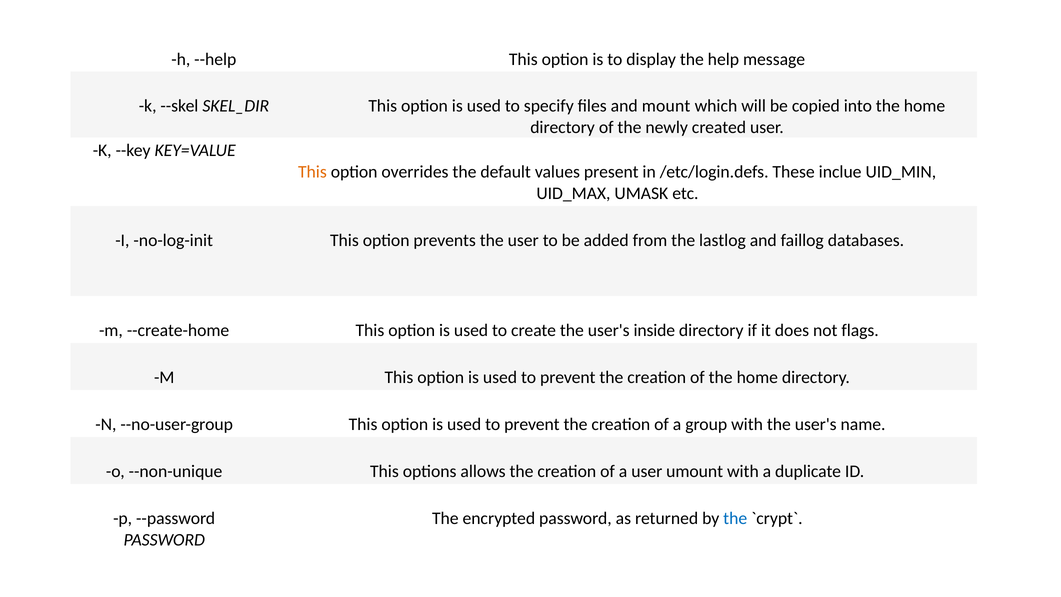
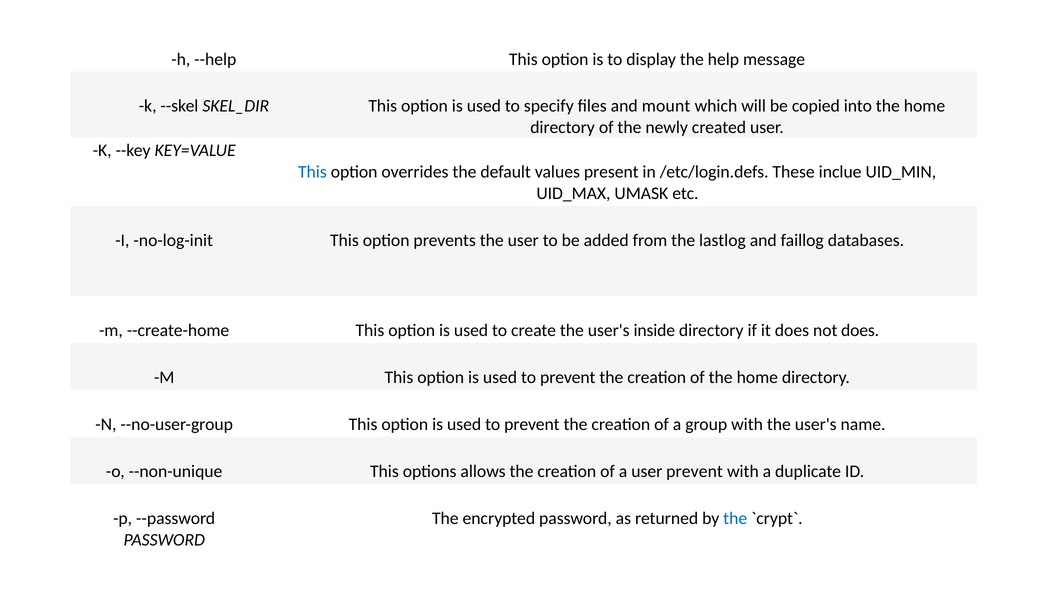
This at (312, 172) colour: orange -> blue
not flags: flags -> does
user umount: umount -> prevent
